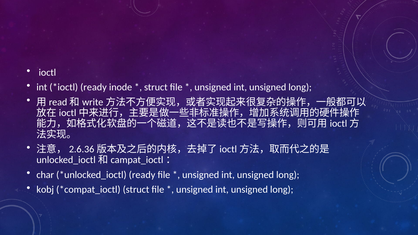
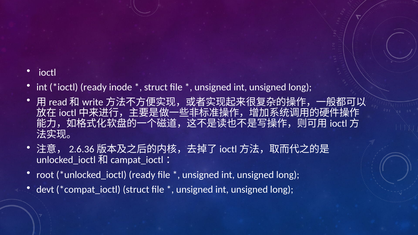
char: char -> root
kobj: kobj -> devt
